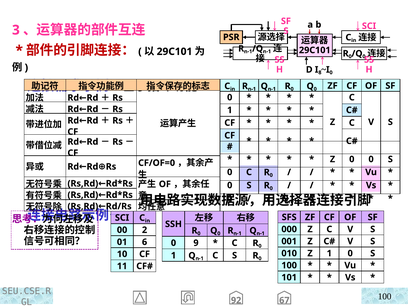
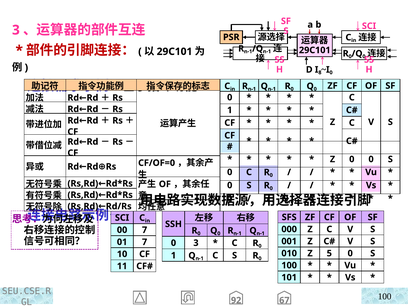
2 at (145, 230): 2 -> 7
6 at (145, 242): 6 -> 7
9 at (196, 243): 9 -> 3
Z 1: 1 -> 5
